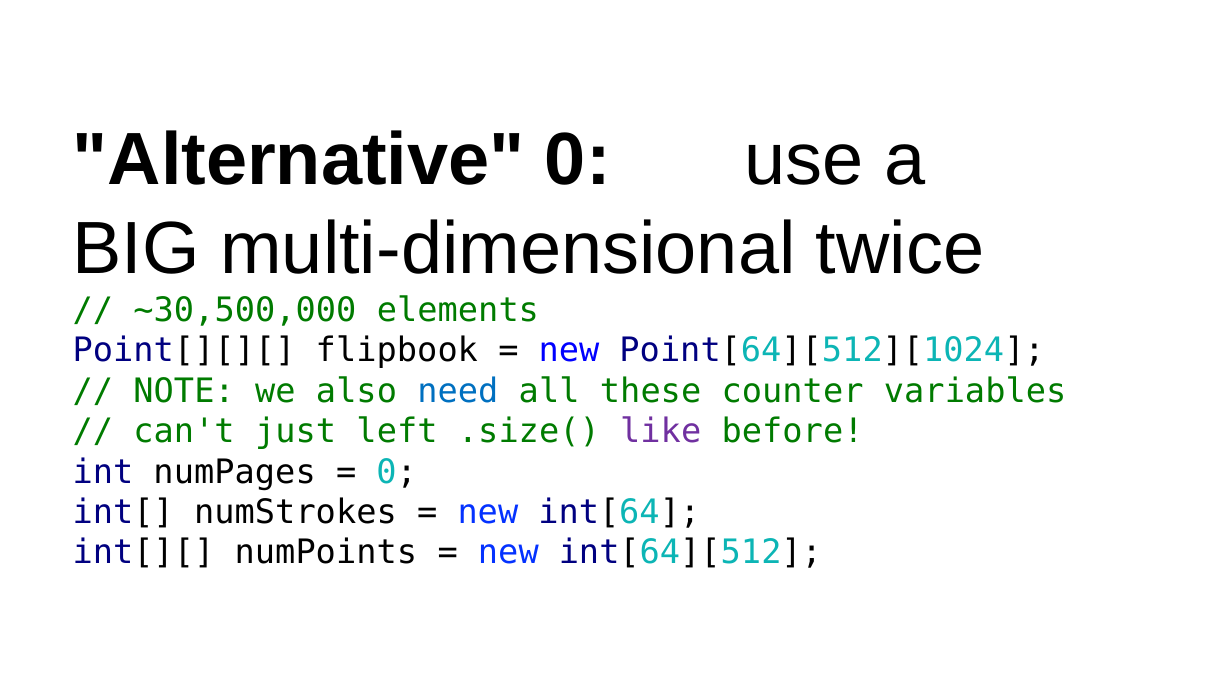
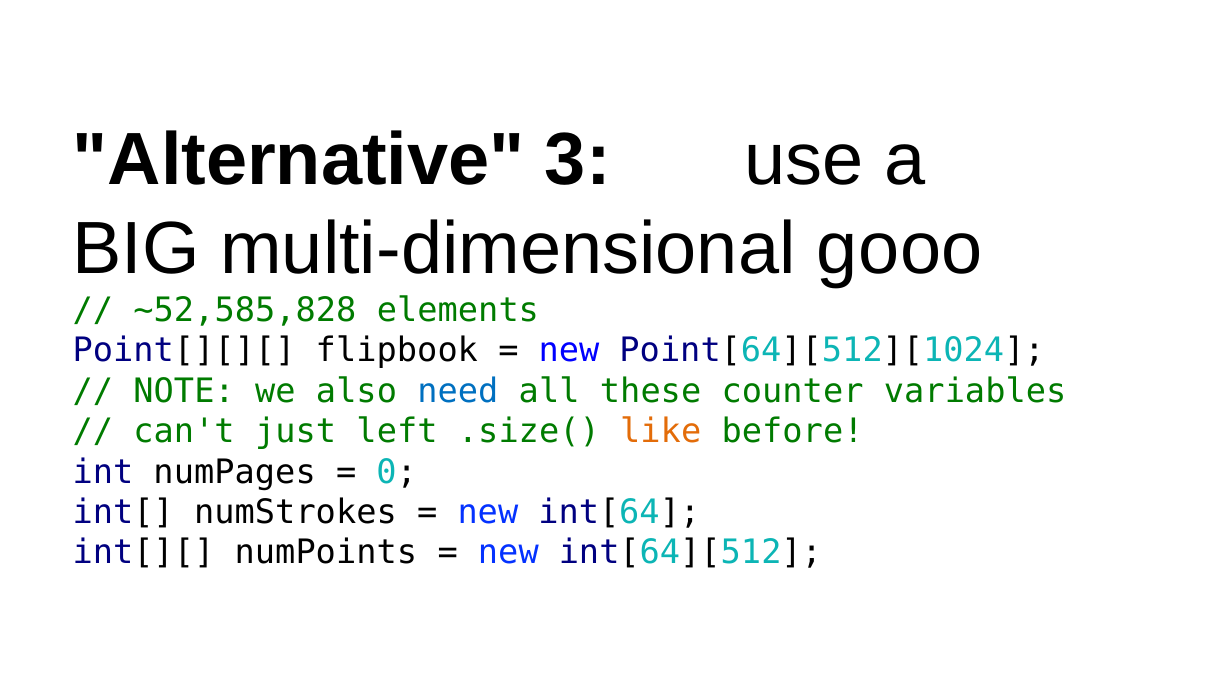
Alternative 0: 0 -> 3
twice: twice -> gooo
~30,500,000: ~30,500,000 -> ~52,585,828
like colour: purple -> orange
